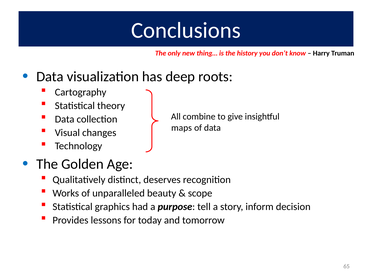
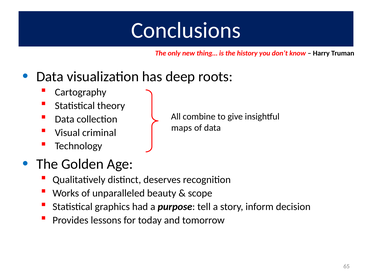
changes: changes -> criminal
